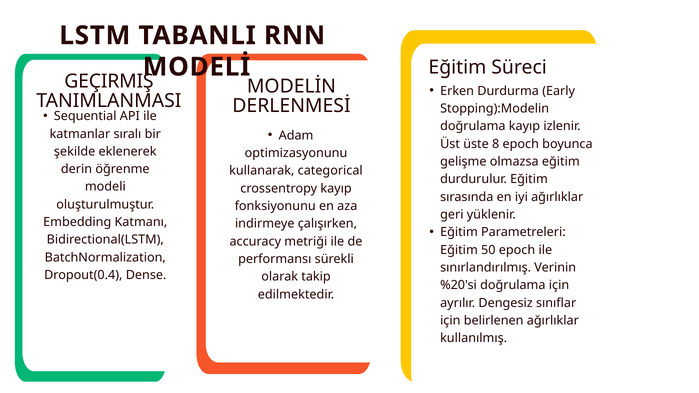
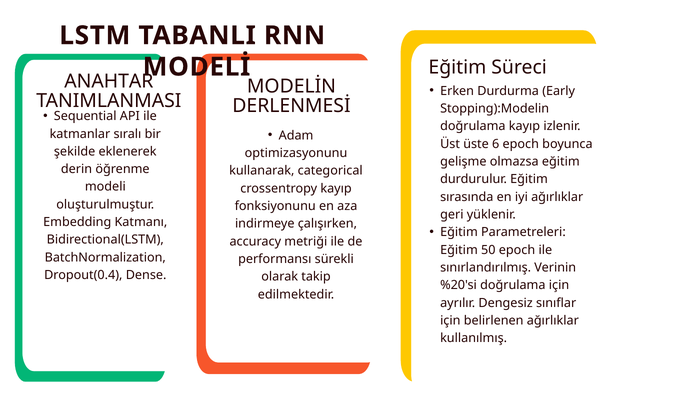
GEÇIRMIŞ: GEÇIRMIŞ -> ANAHTAR
8: 8 -> 6
